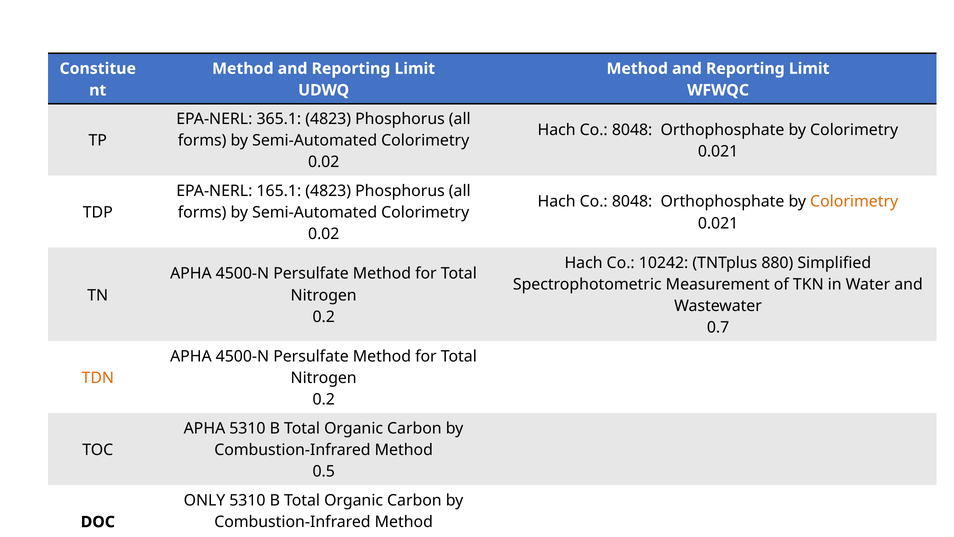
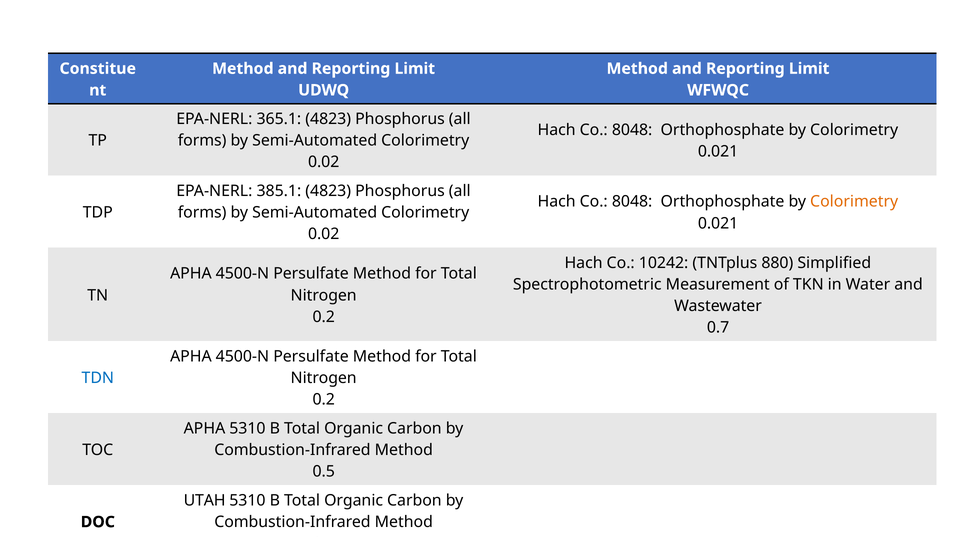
165.1: 165.1 -> 385.1
TDN colour: orange -> blue
ONLY: ONLY -> UTAH
